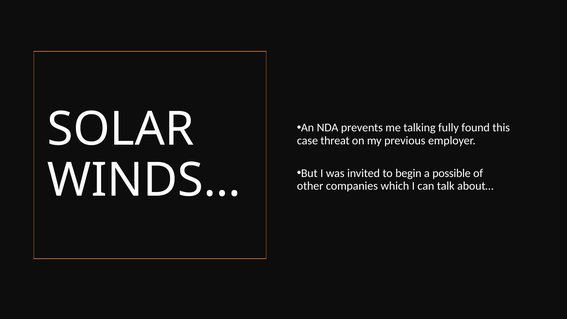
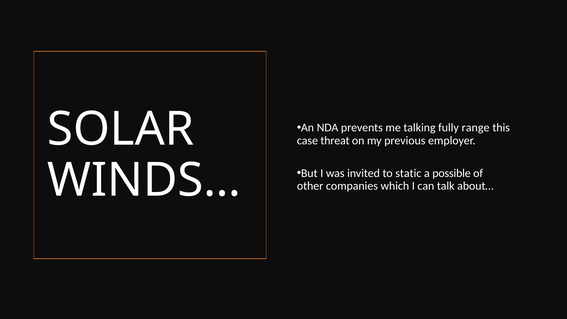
found: found -> range
begin: begin -> static
